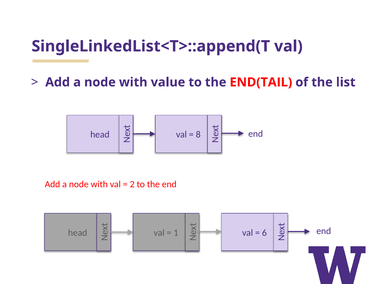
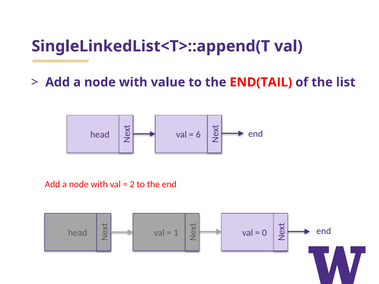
8: 8 -> 6
6: 6 -> 0
